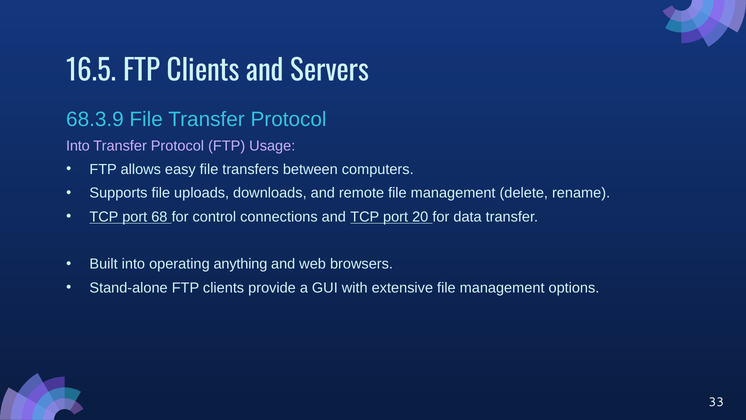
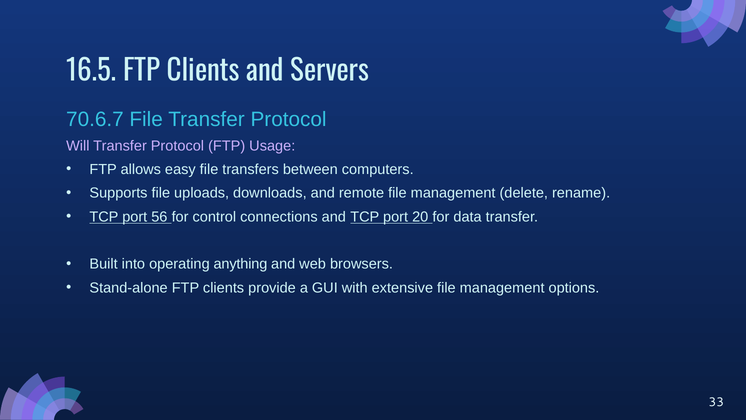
68.3.9: 68.3.9 -> 70.6.7
Into at (78, 146): Into -> Will
68: 68 -> 56
